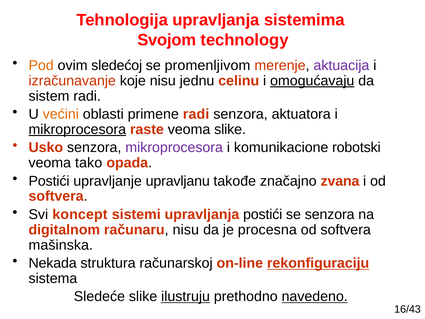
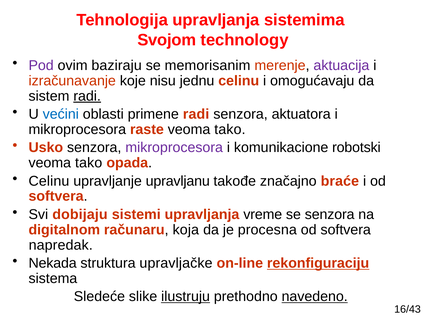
Pod colour: orange -> purple
sledećoj: sledećoj -> baziraju
promenljivom: promenljivom -> memorisanim
omogućavaju underline: present -> none
radi at (87, 96) underline: none -> present
većini colour: orange -> blue
mikroprocesora at (77, 129) underline: present -> none
raste veoma slike: slike -> tako
Postići at (49, 181): Postići -> Celinu
zvana: zvana -> braće
koncept: koncept -> dobijaju
upravljanja postići: postići -> vreme
računaru nisu: nisu -> koja
mašinska: mašinska -> napredak
računarskoj: računarskoj -> upravljačke
